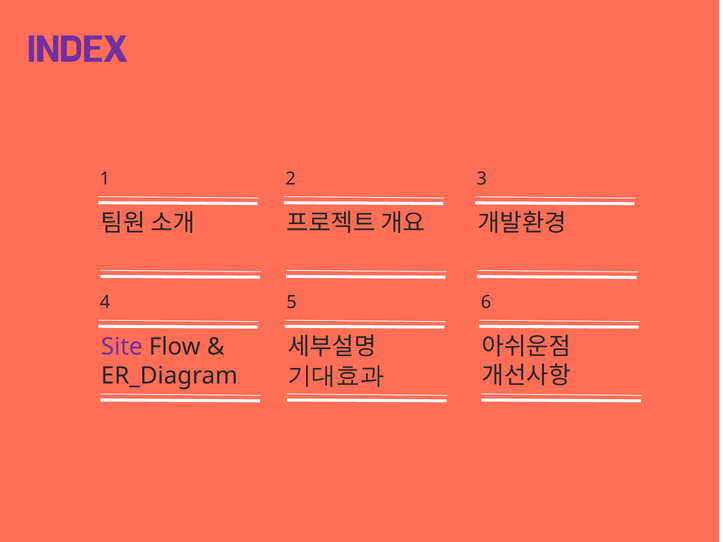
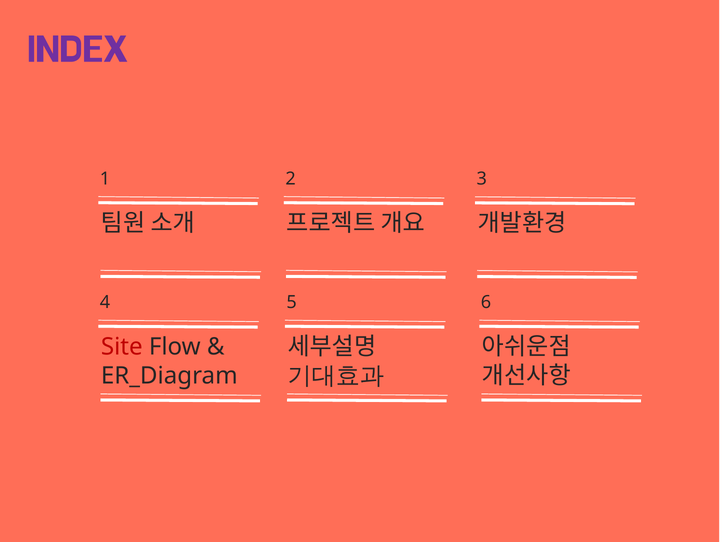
Site colour: purple -> red
